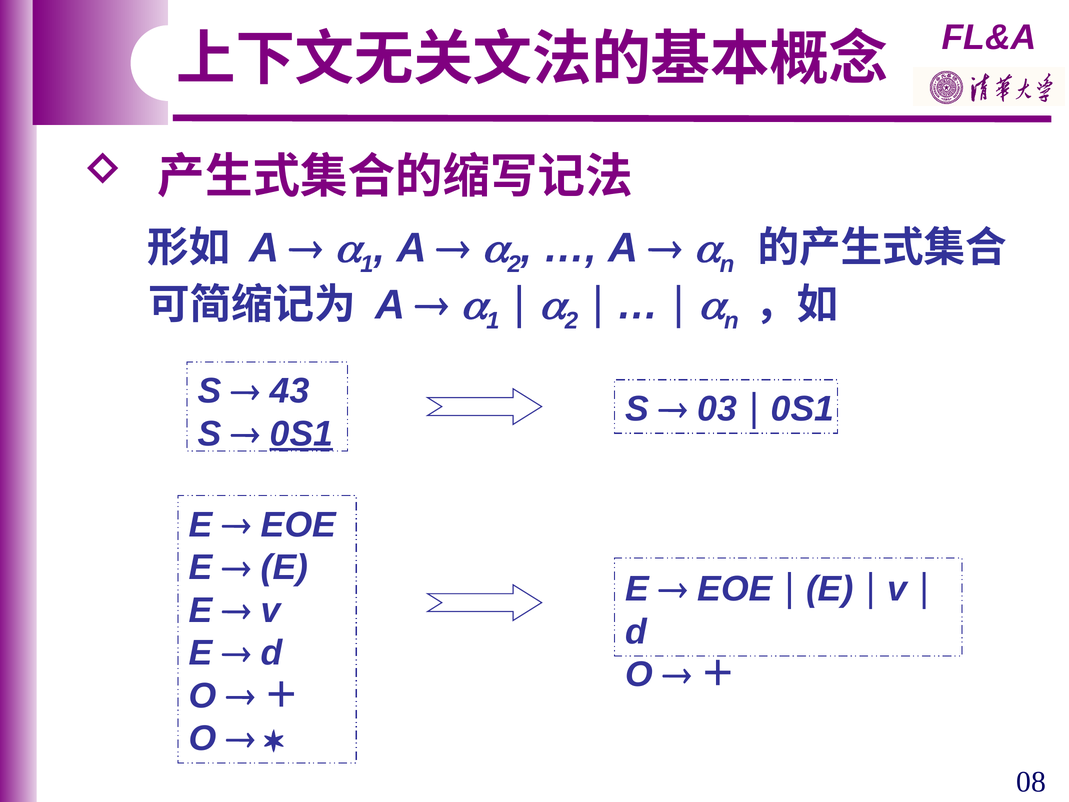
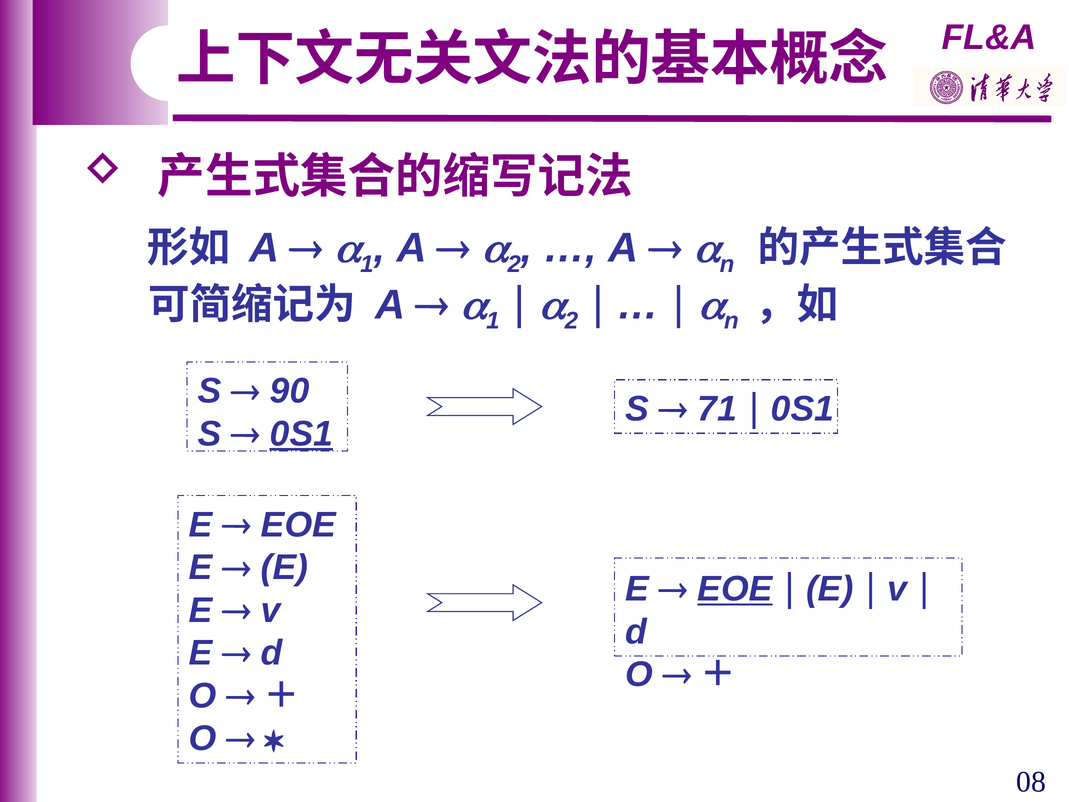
43: 43 -> 90
03: 03 -> 71
EOE at (735, 589) underline: none -> present
